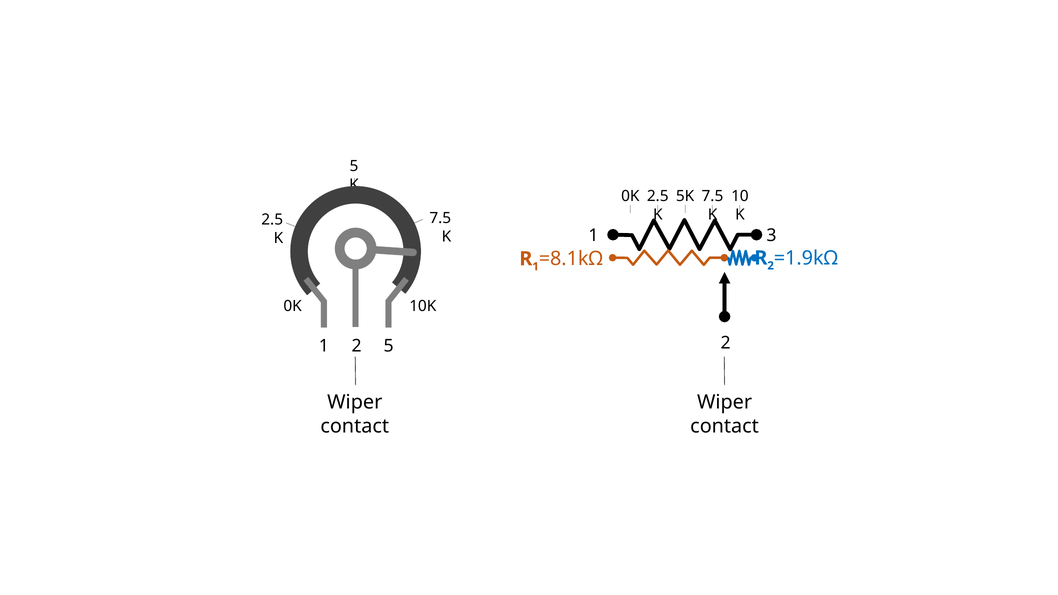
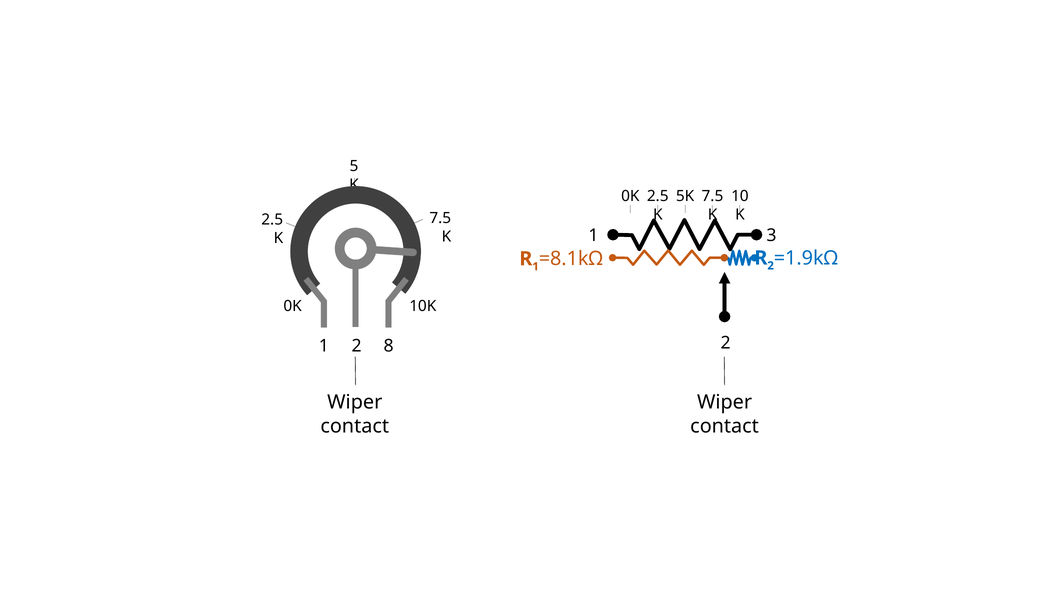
1 5: 5 -> 8
